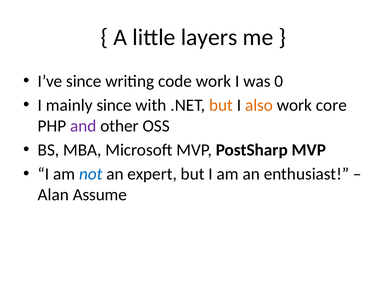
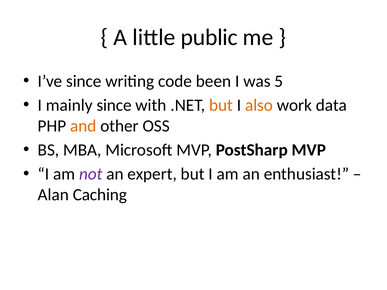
layers: layers -> public
code work: work -> been
0: 0 -> 5
core: core -> data
and colour: purple -> orange
not colour: blue -> purple
Assume: Assume -> Caching
